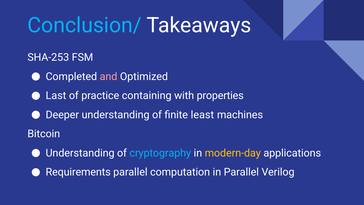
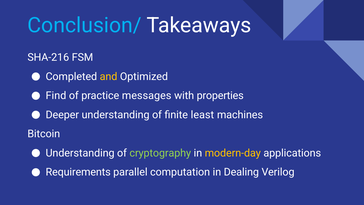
SHA-253: SHA-253 -> SHA-216
and colour: pink -> yellow
Last: Last -> Find
containing: containing -> messages
cryptography colour: light blue -> light green
in Parallel: Parallel -> Dealing
